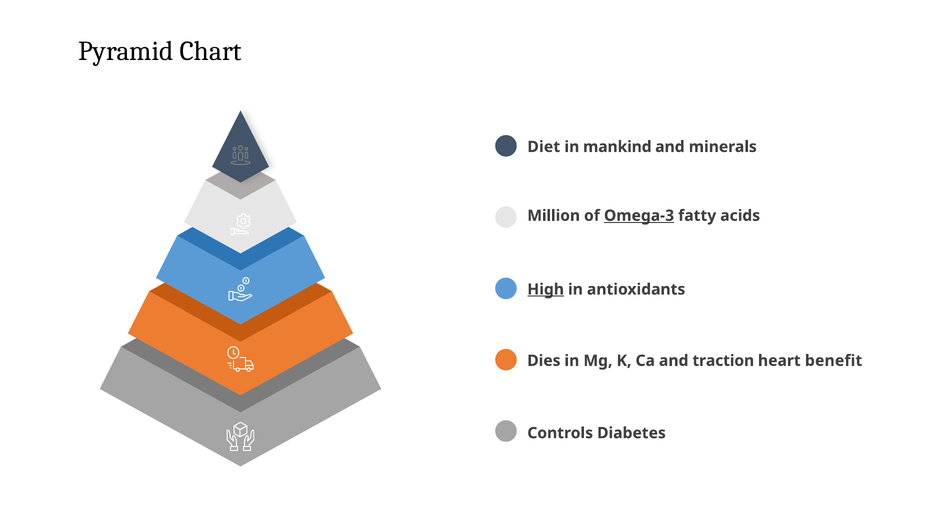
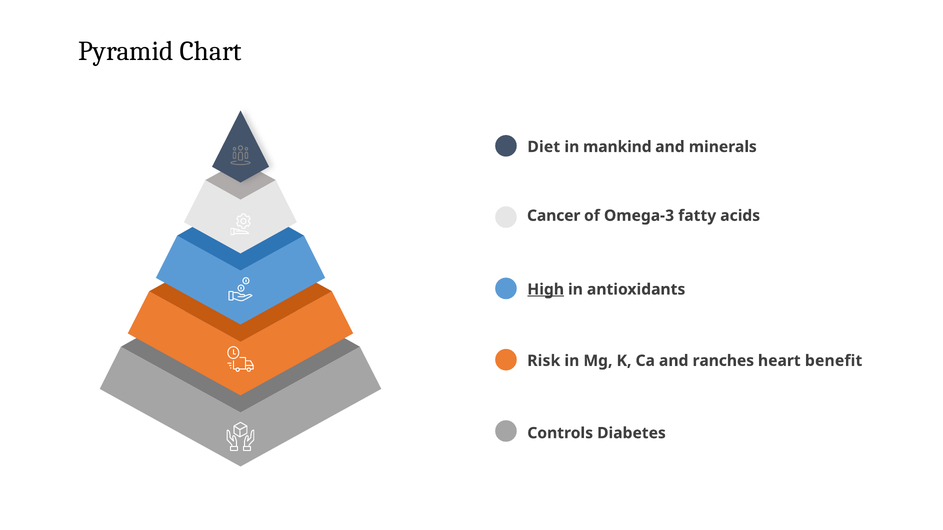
Million: Million -> Cancer
Omega-3 underline: present -> none
Dies: Dies -> Risk
traction: traction -> ranches
